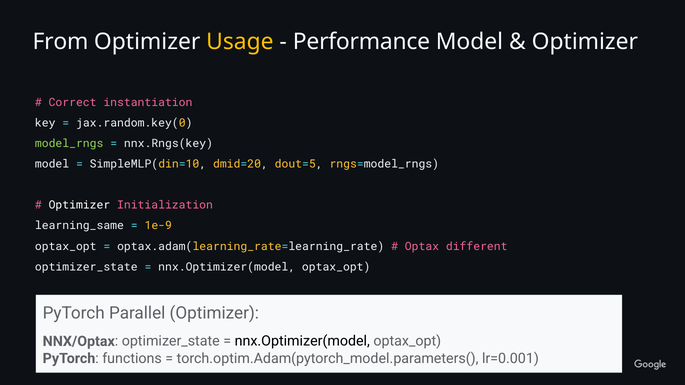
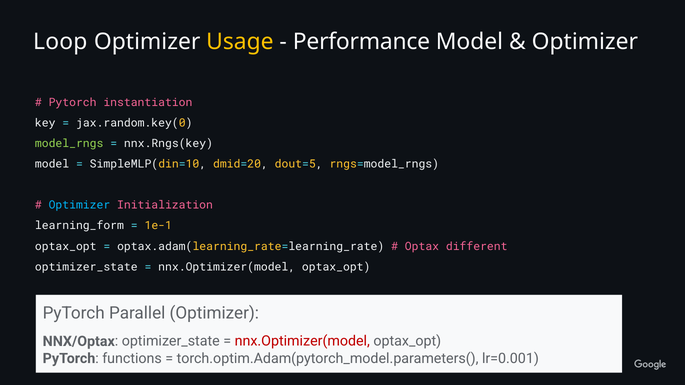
From: From -> Loop
Correct at (73, 103): Correct -> Pytorch
Optimizer at (79, 205) colour: white -> light blue
learning_same: learning_same -> learning_form
1e-9: 1e-9 -> 1e-1
nnx.Optimizer(model at (302, 342) colour: black -> red
